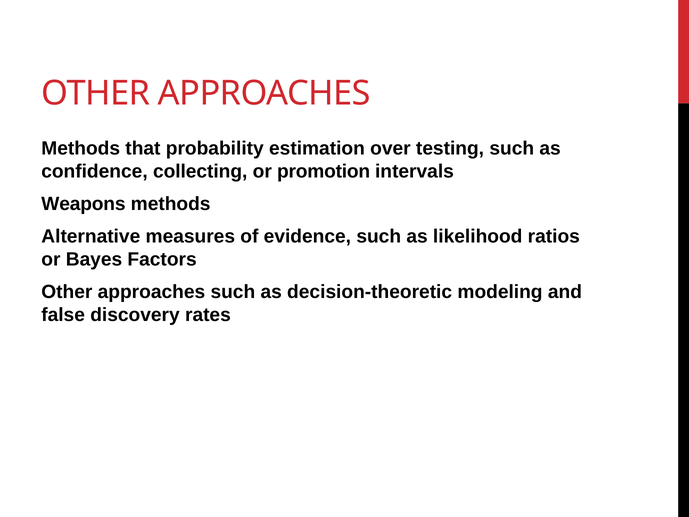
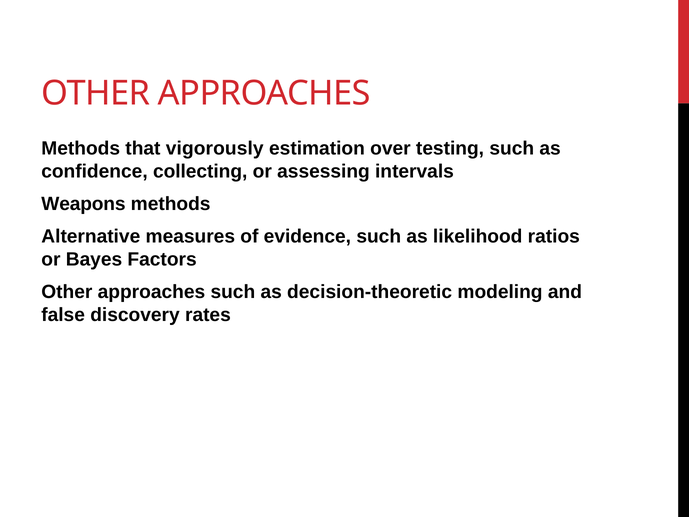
probability: probability -> vigorously
promotion: promotion -> assessing
